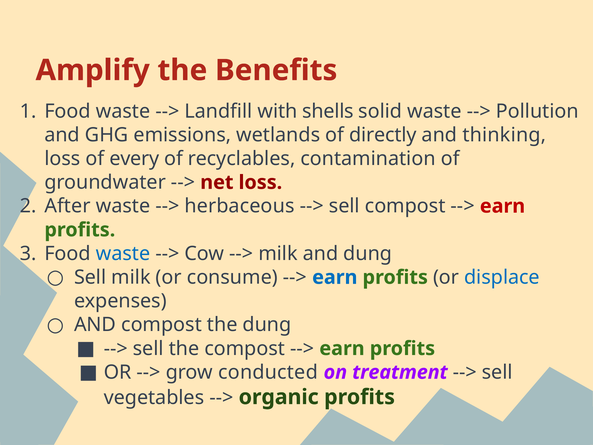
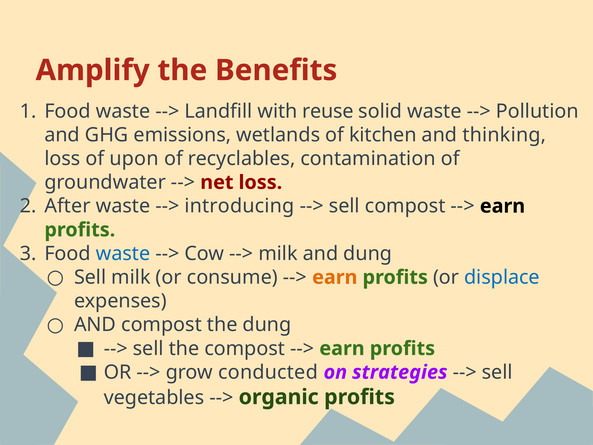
shells: shells -> reuse
directly: directly -> kitchen
every: every -> upon
herbaceous: herbaceous -> introducing
earn at (503, 206) colour: red -> black
earn at (335, 277) colour: blue -> orange
treatment: treatment -> strategies
